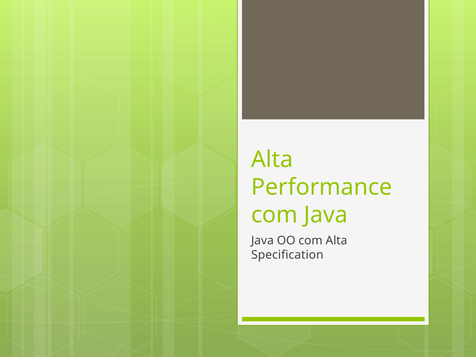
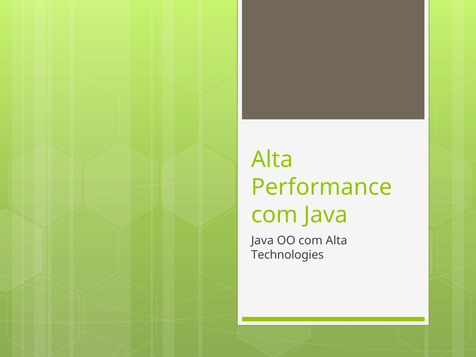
Specification: Specification -> Technologies
